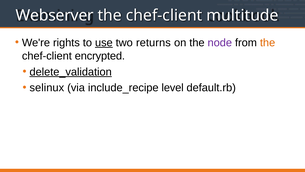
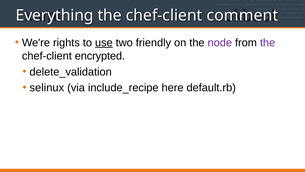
Webserver: Webserver -> Everything
multitude: multitude -> comment
returns: returns -> friendly
the at (268, 43) colour: orange -> purple
delete_validation underline: present -> none
level: level -> here
